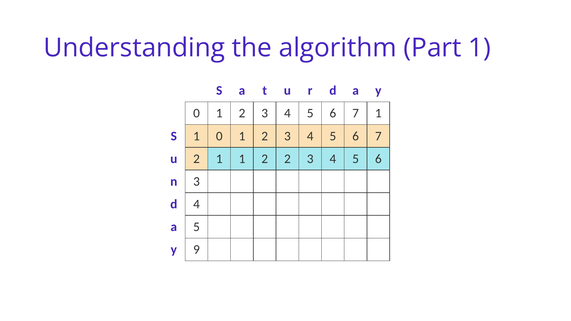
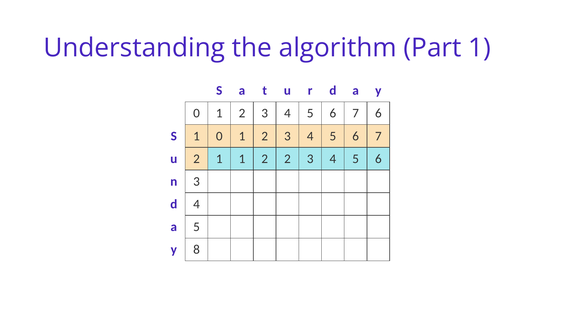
7 1: 1 -> 6
9: 9 -> 8
